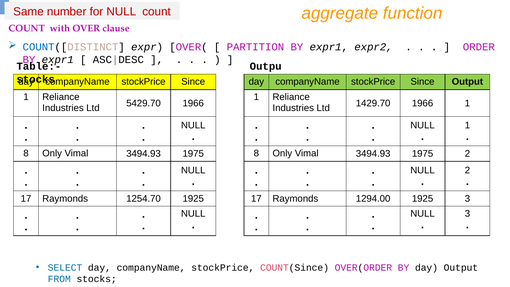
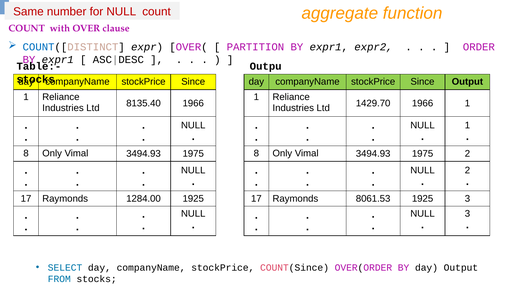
5429.70: 5429.70 -> 8135.40
1254.70: 1254.70 -> 1284.00
1294.00: 1294.00 -> 8061.53
